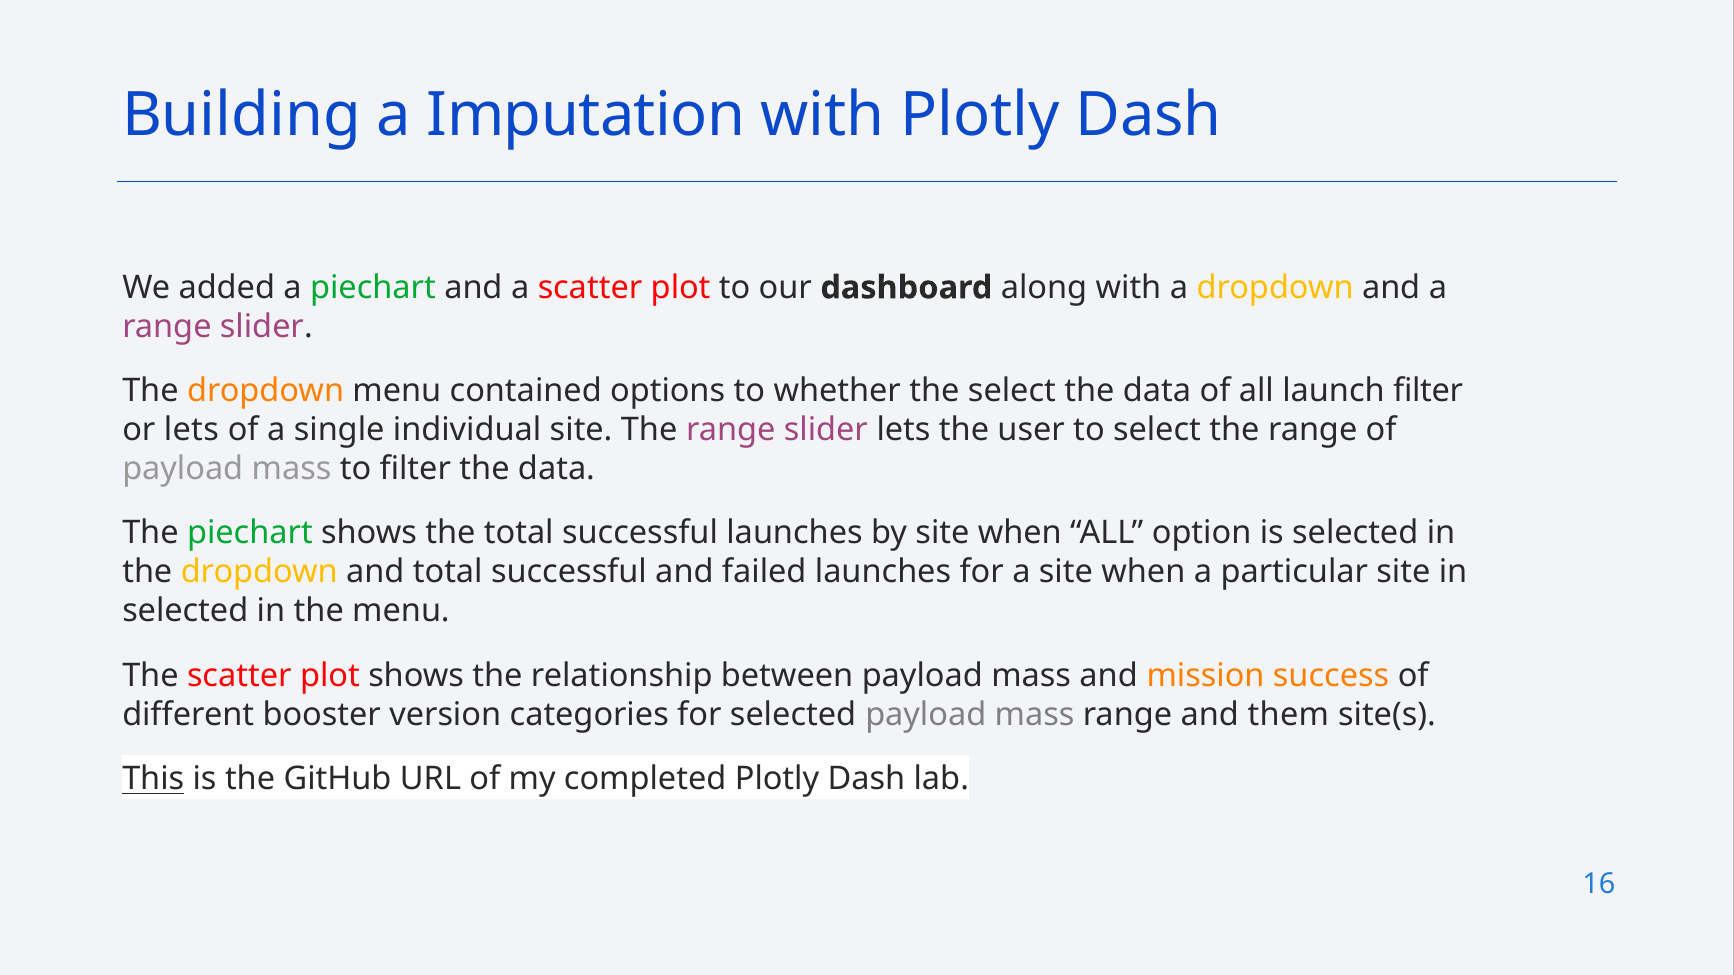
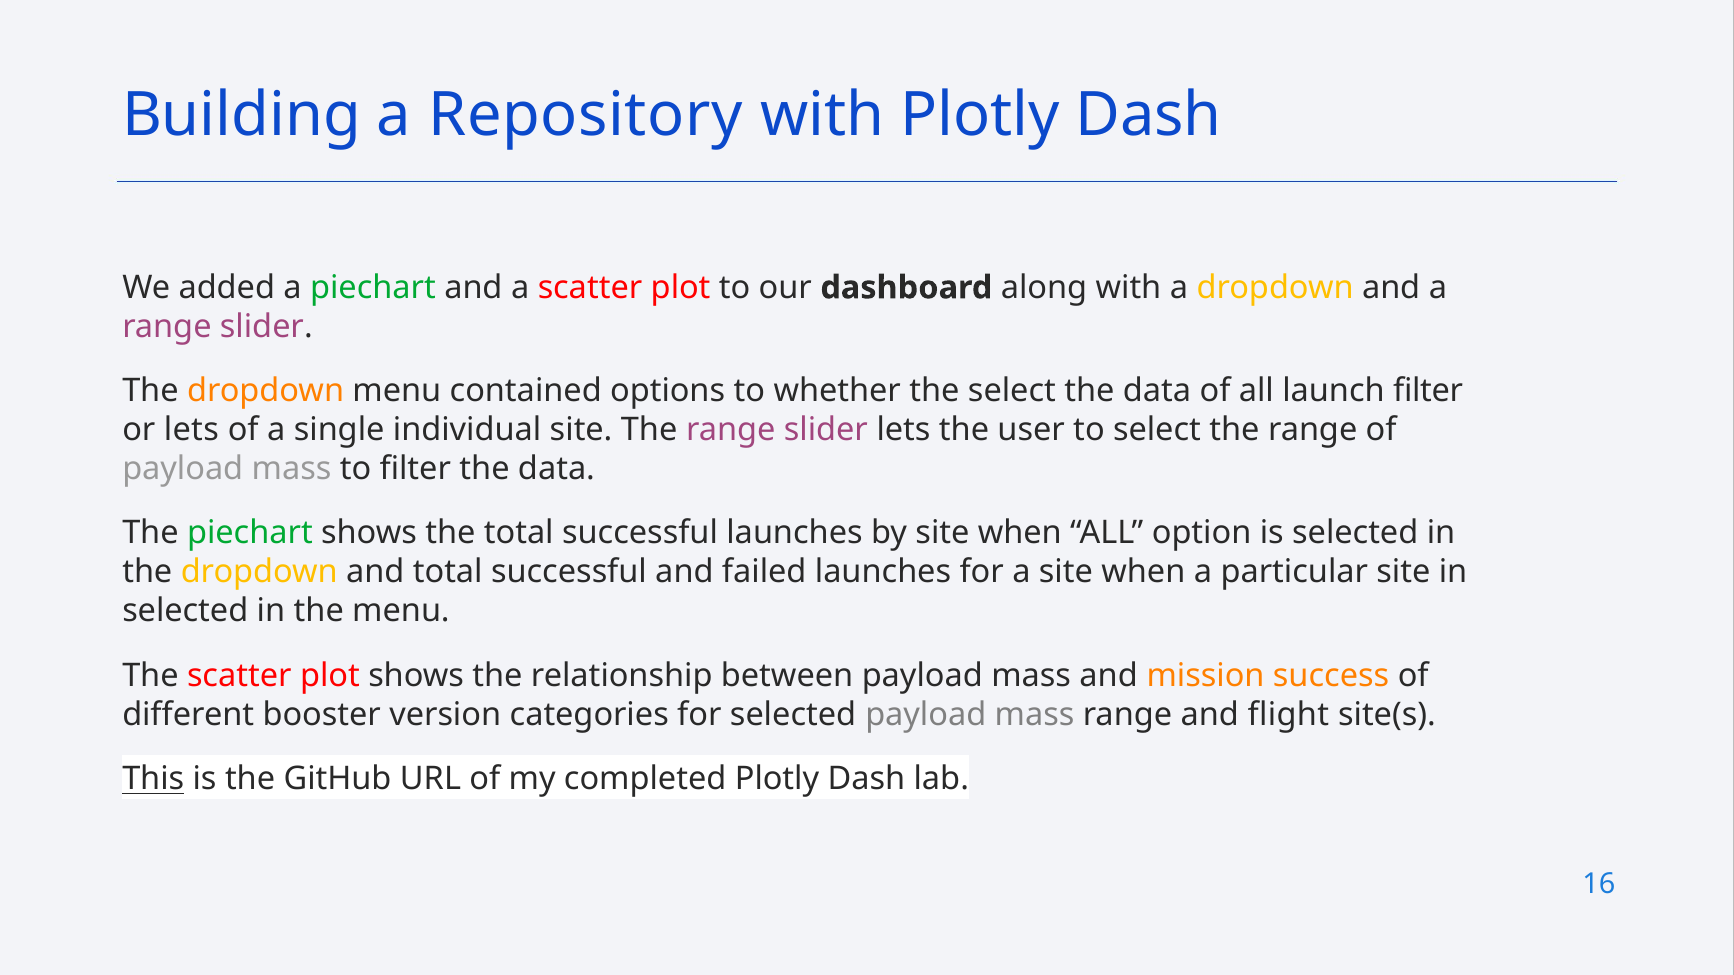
Imputation: Imputation -> Repository
them: them -> flight
